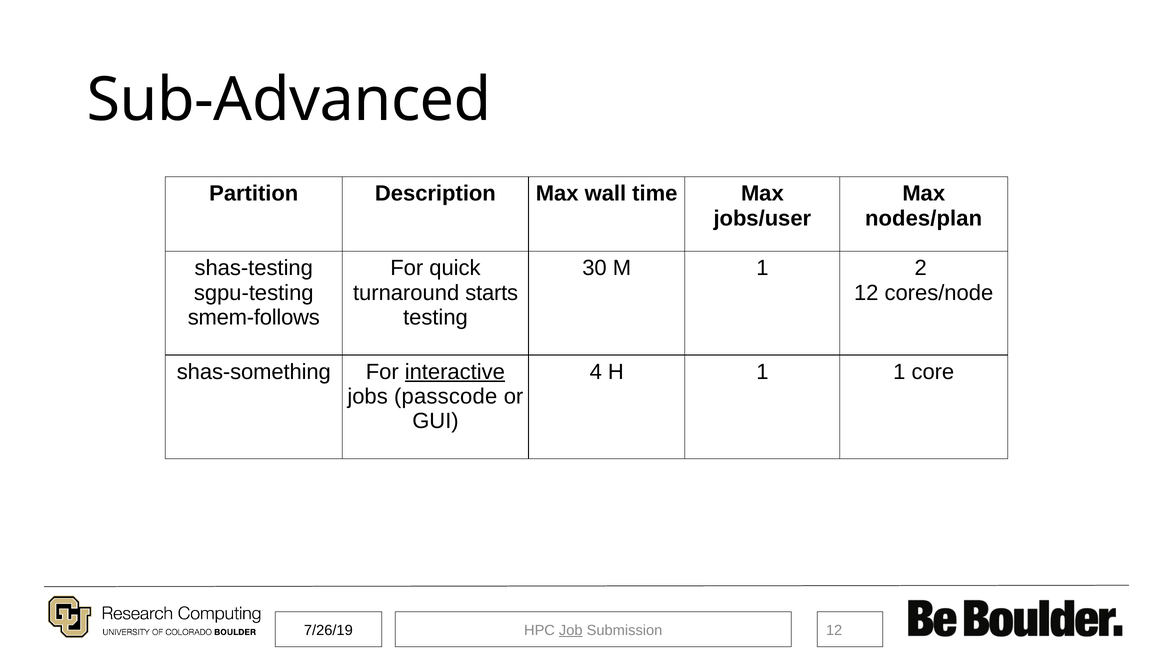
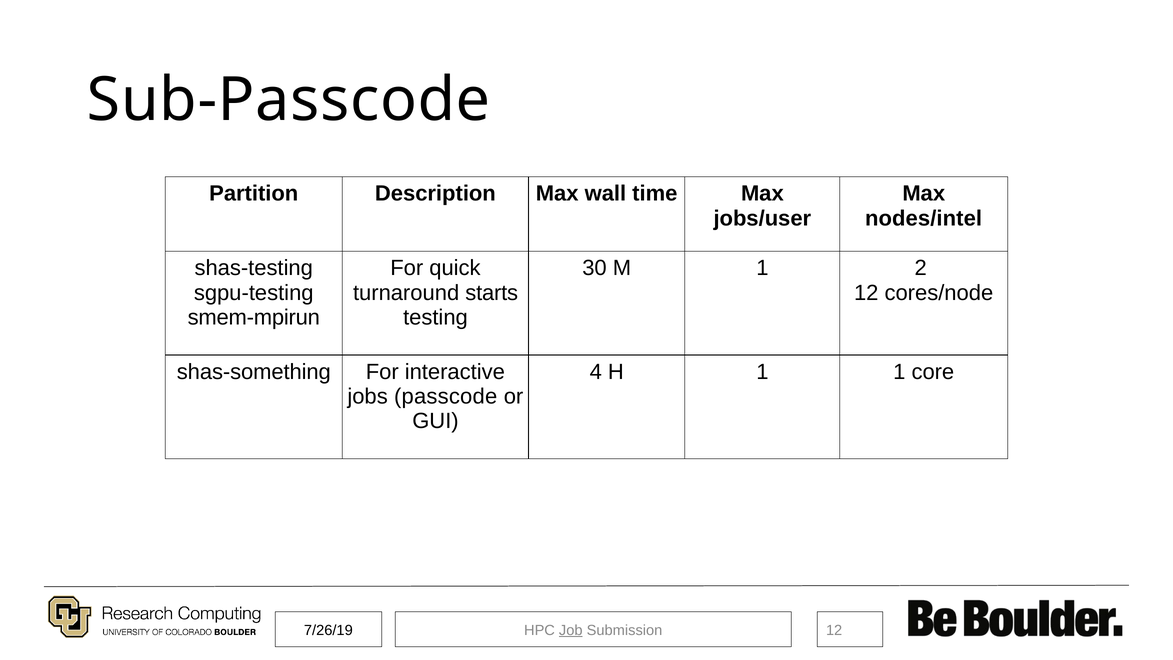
Sub-Advanced: Sub-Advanced -> Sub-Passcode
nodes/plan: nodes/plan -> nodes/intel
smem-follows: smem-follows -> smem-mpirun
interactive underline: present -> none
